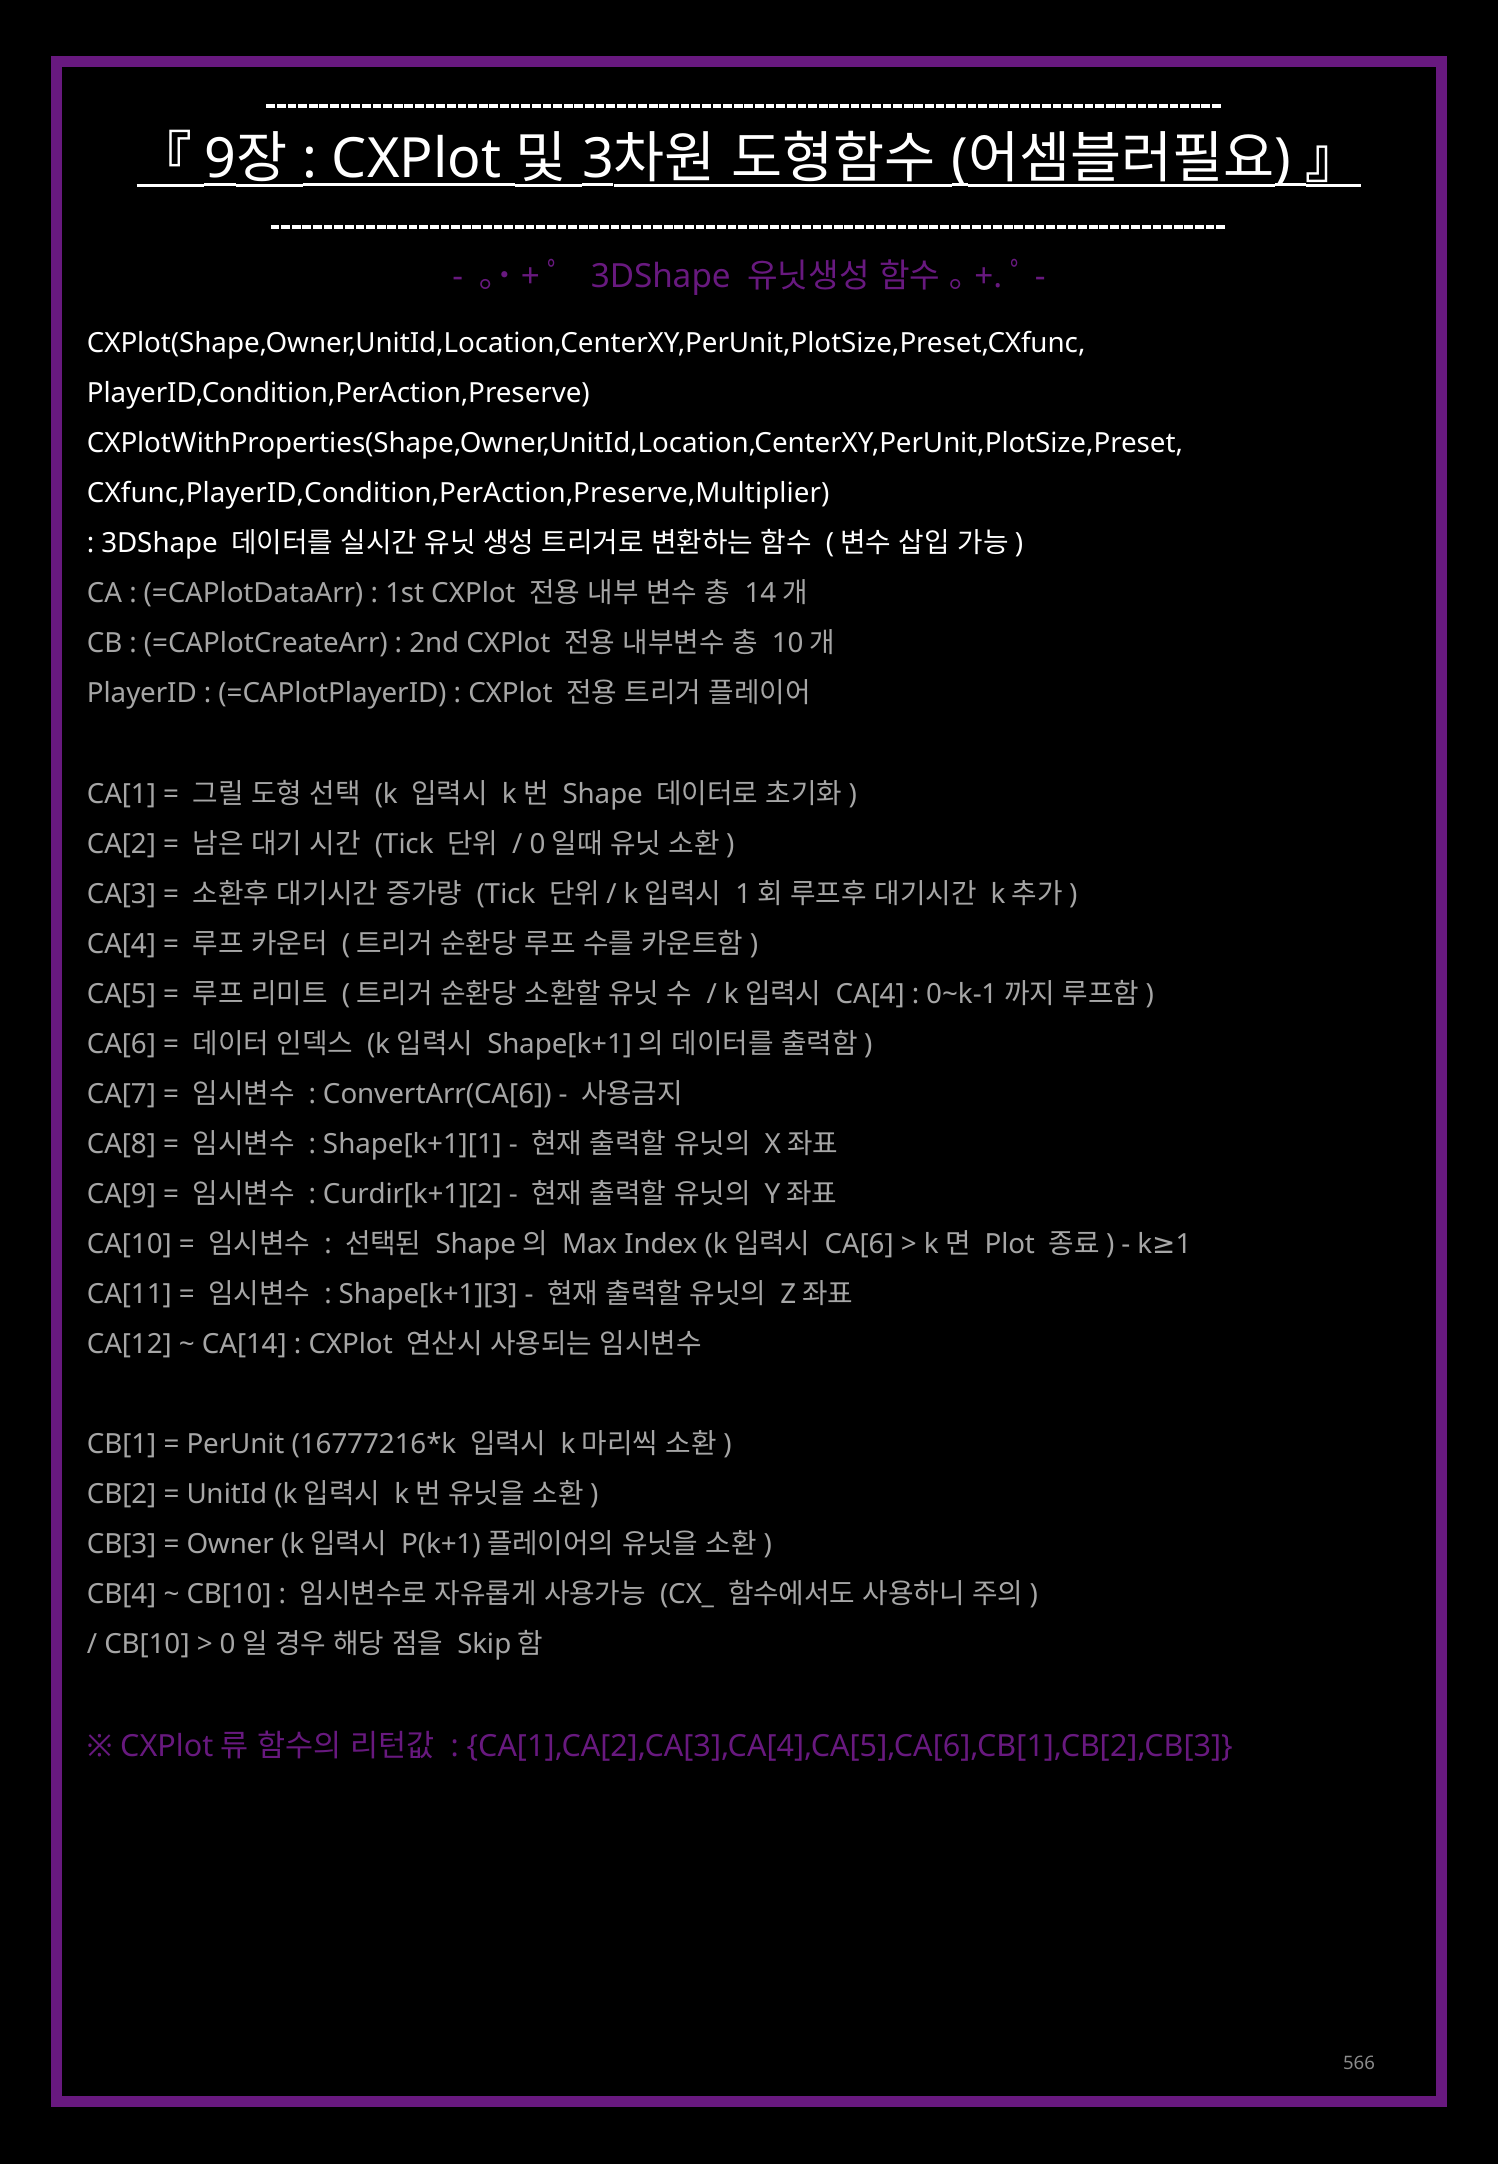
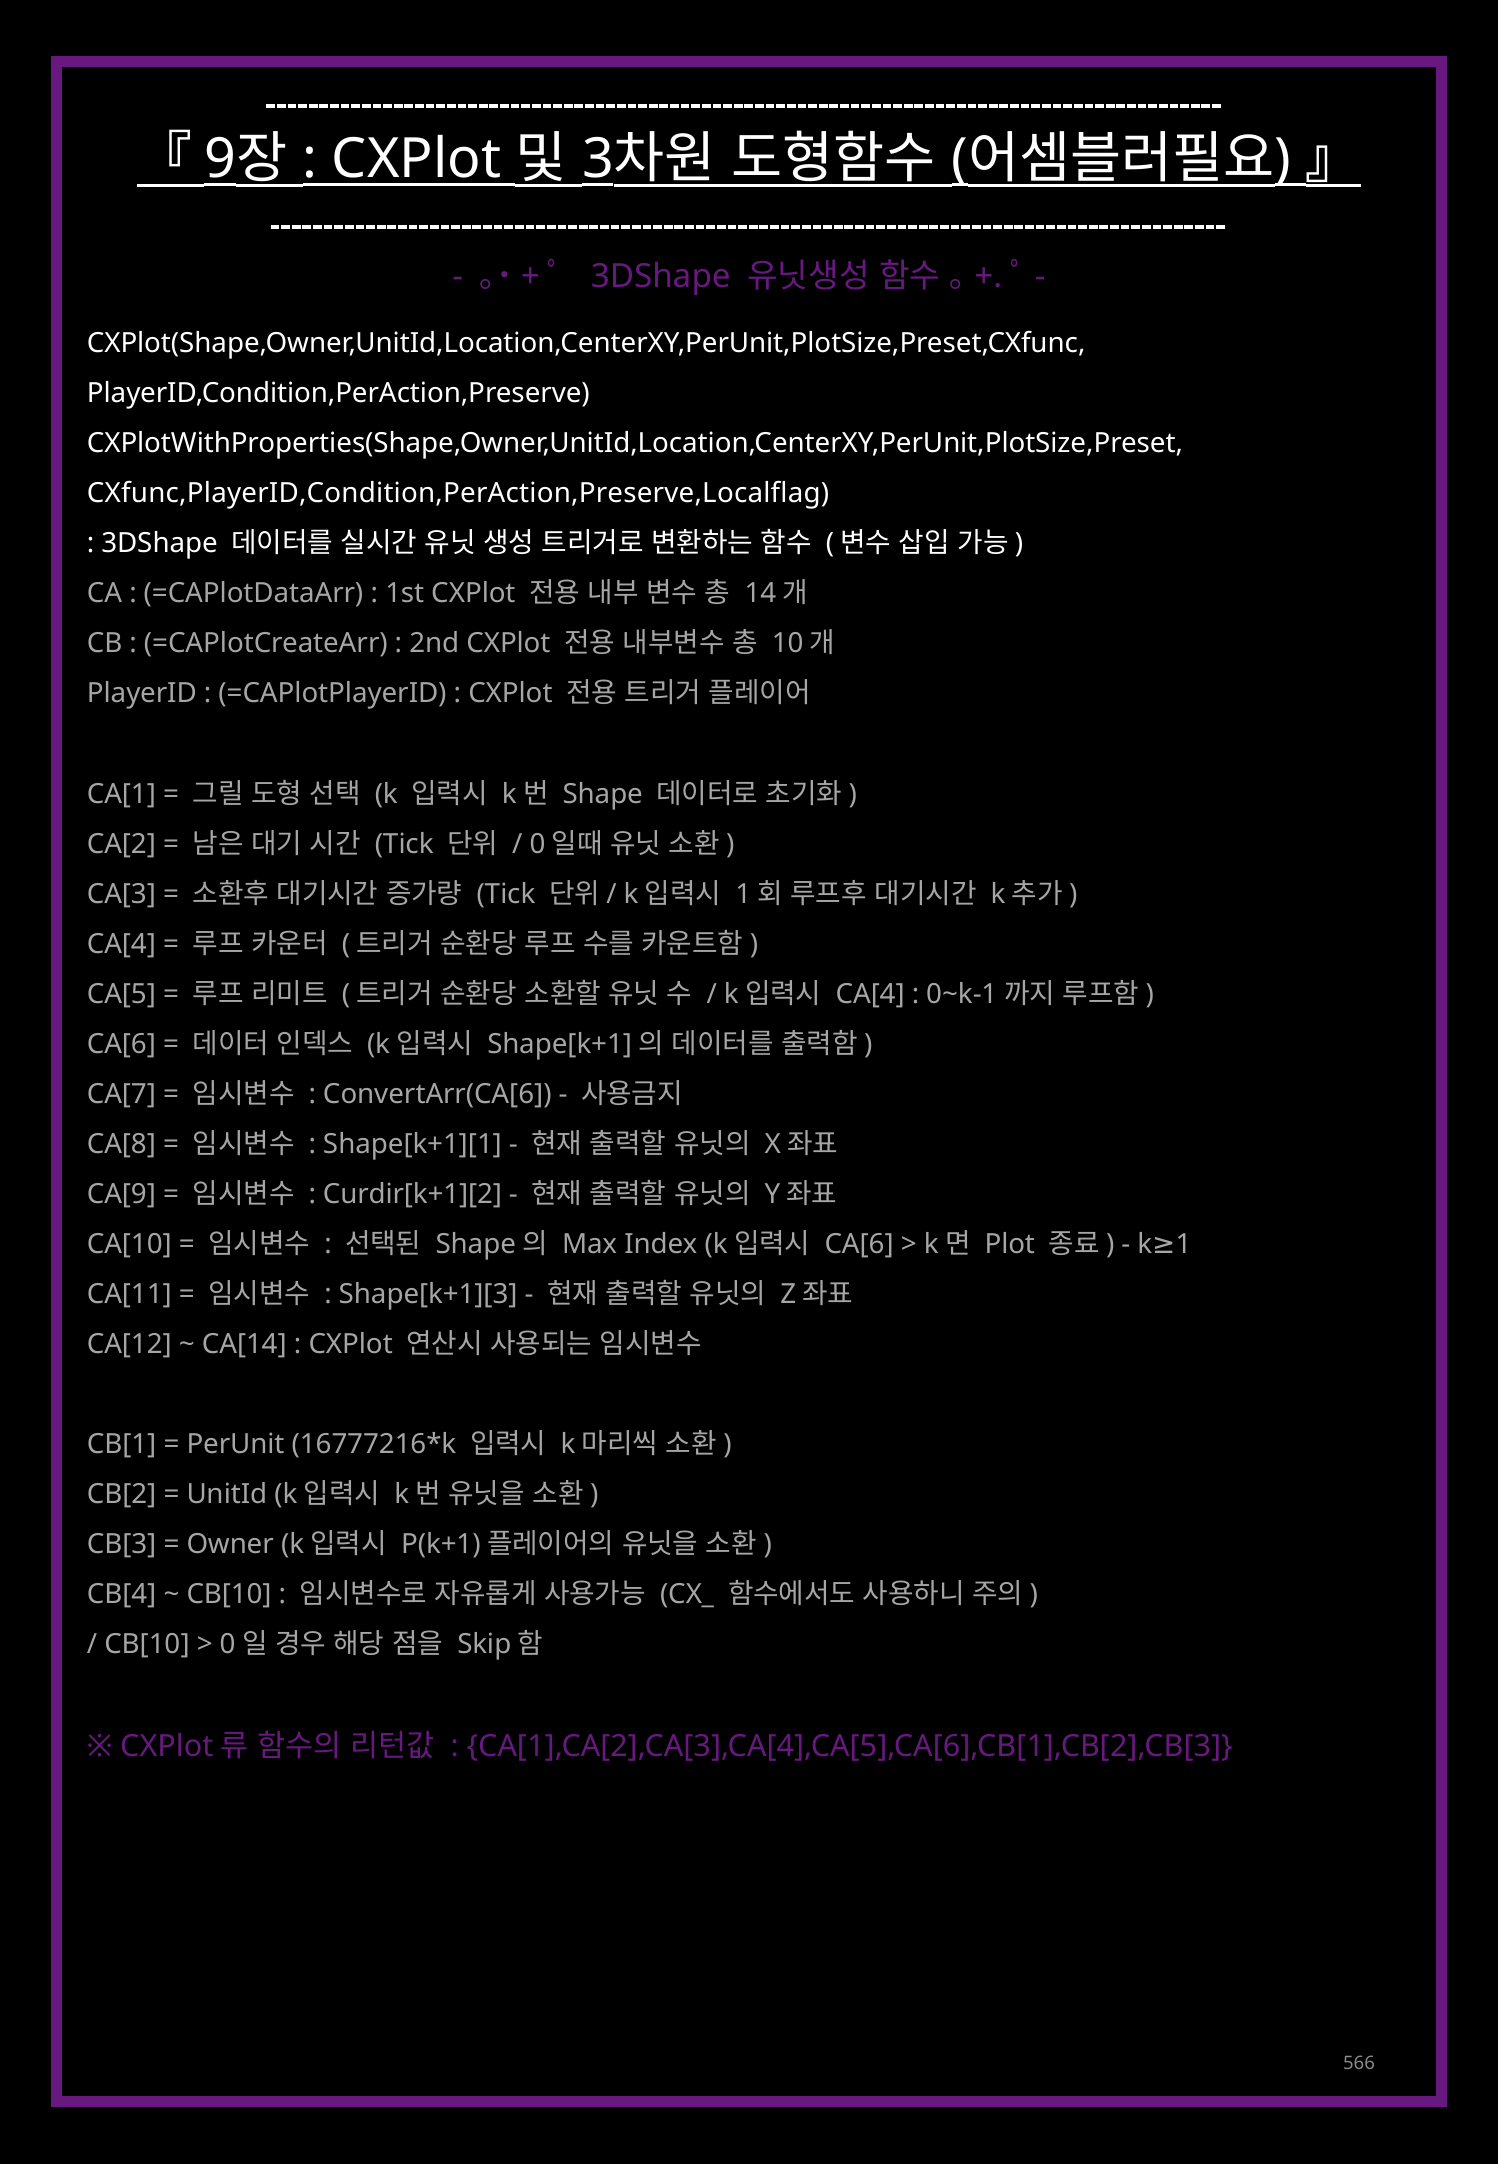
CXfunc,PlayerID,Condition,PerAction,Preserve,Multiplier: CXfunc,PlayerID,Condition,PerAction,Preserve,Multiplier -> CXfunc,PlayerID,Condition,PerAction,Preserve,Localflag
